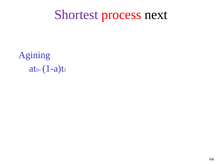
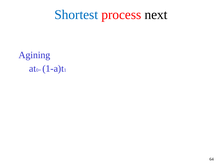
Shortest colour: purple -> blue
